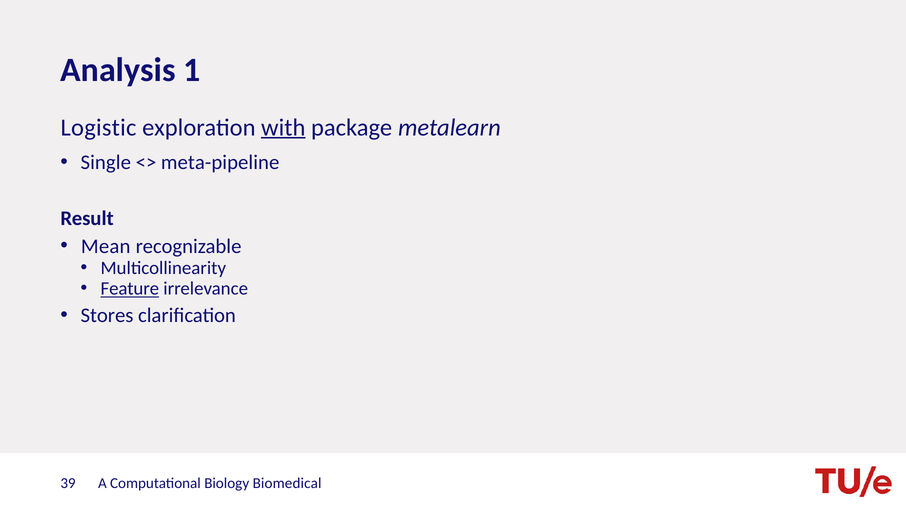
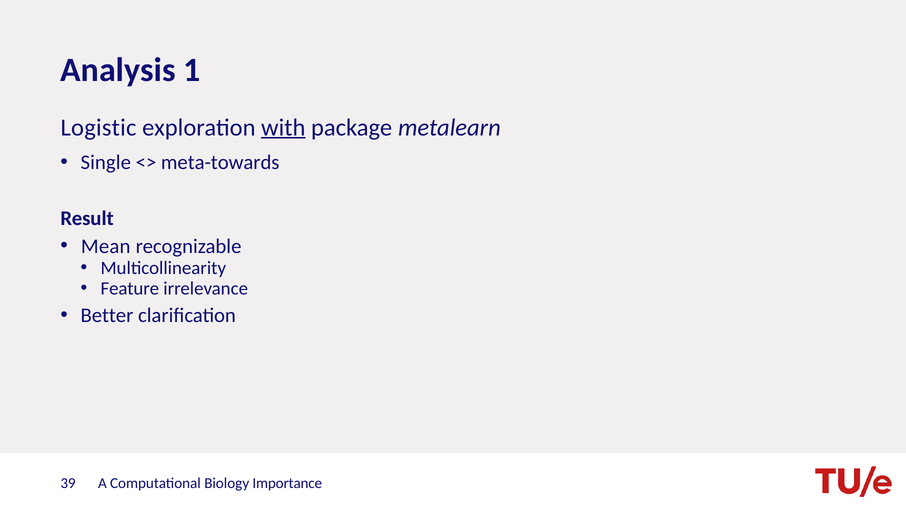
meta-pipeline: meta-pipeline -> meta-towards
Feature underline: present -> none
Stores: Stores -> Better
Biomedical: Biomedical -> Importance
